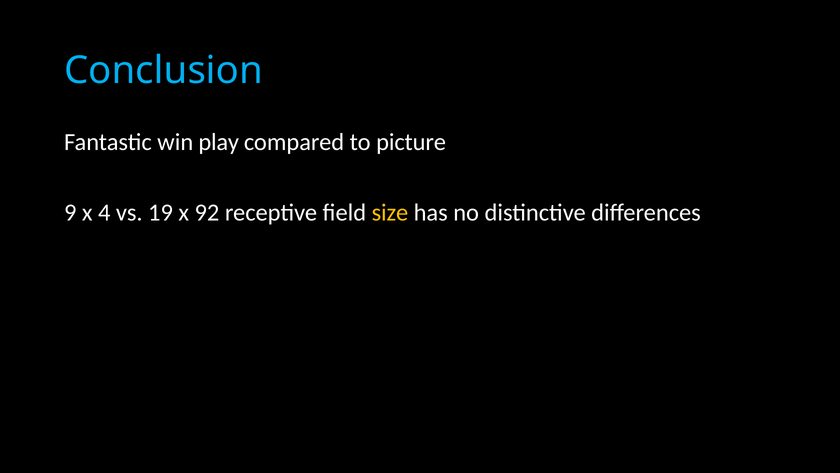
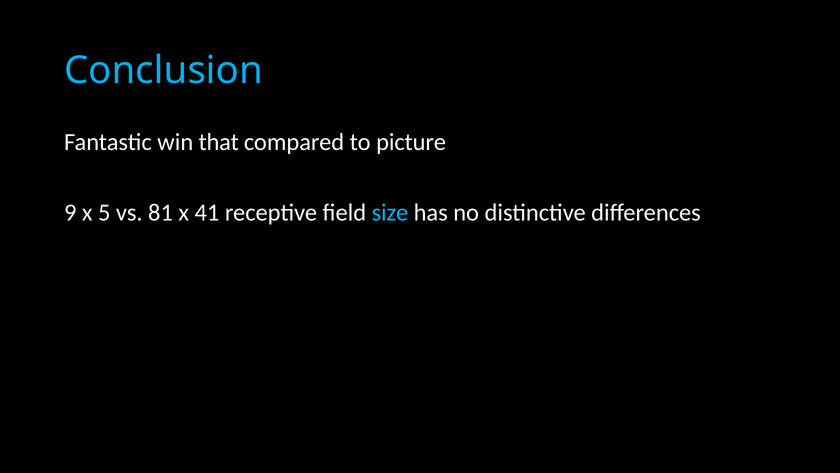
play: play -> that
4: 4 -> 5
19: 19 -> 81
92: 92 -> 41
size colour: yellow -> light blue
